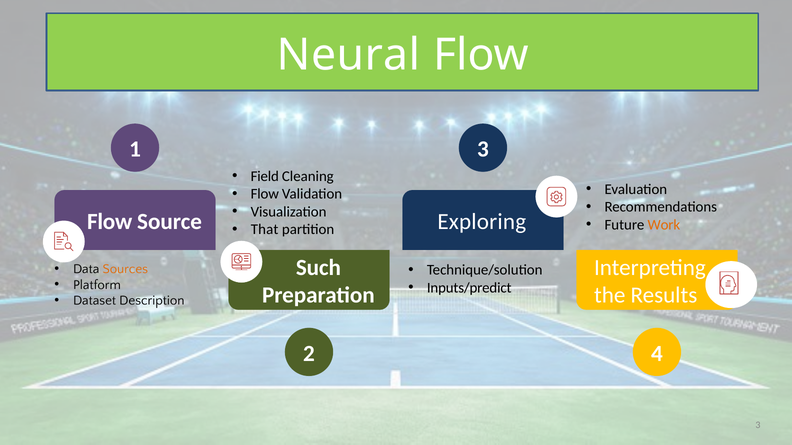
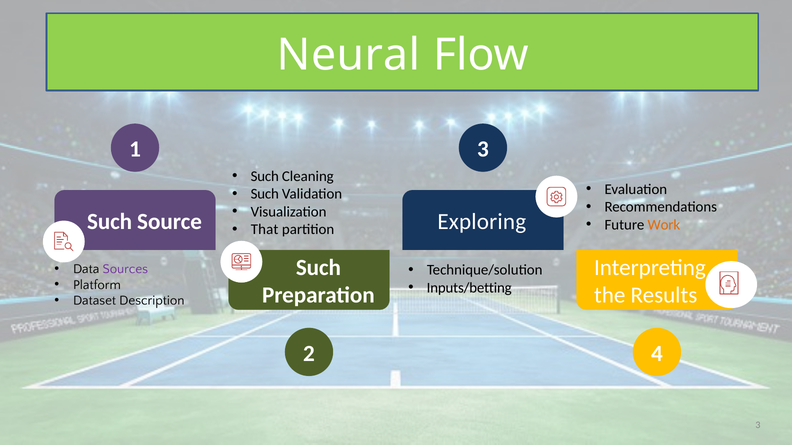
Field at (265, 176): Field -> Such
Flow at (265, 194): Flow -> Such
Flow at (110, 222): Flow -> Such
Sources colour: orange -> purple
Inputs/predict: Inputs/predict -> Inputs/betting
